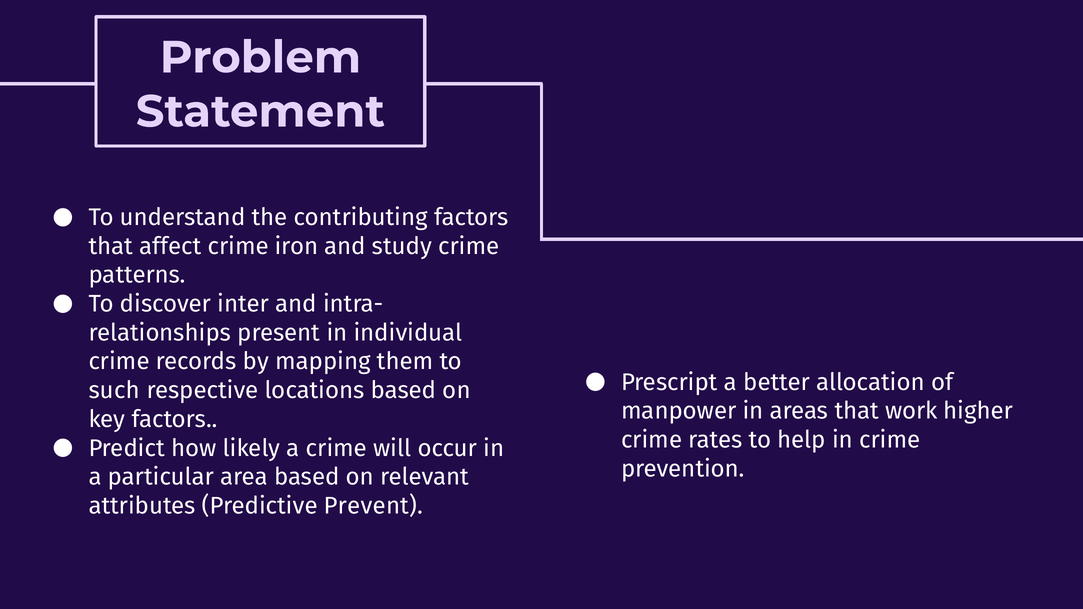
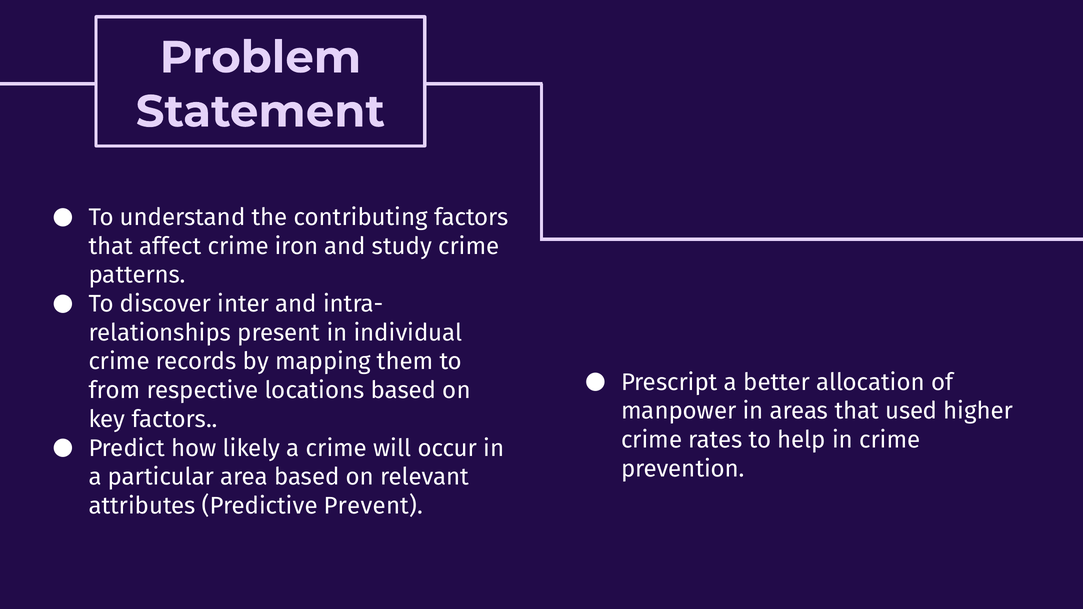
such: such -> from
work: work -> used
